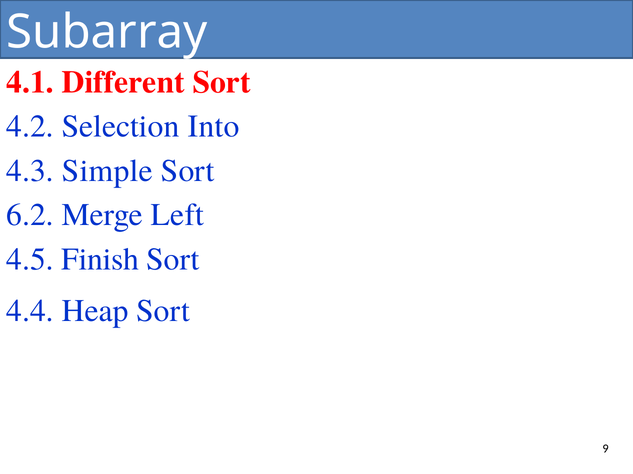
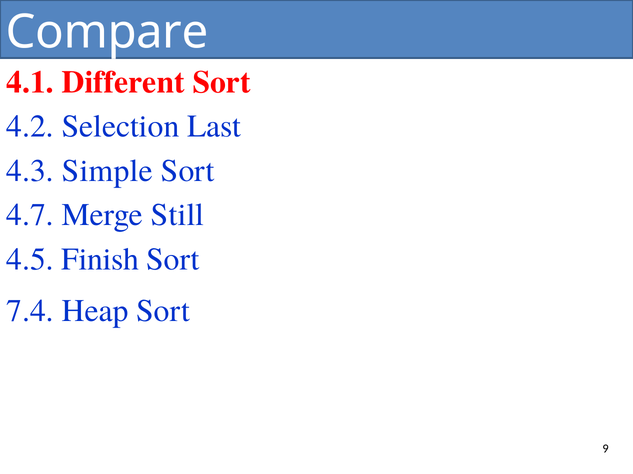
Subarray: Subarray -> Compare
Into: Into -> Last
6.2: 6.2 -> 4.7
Left: Left -> Still
4.4: 4.4 -> 7.4
